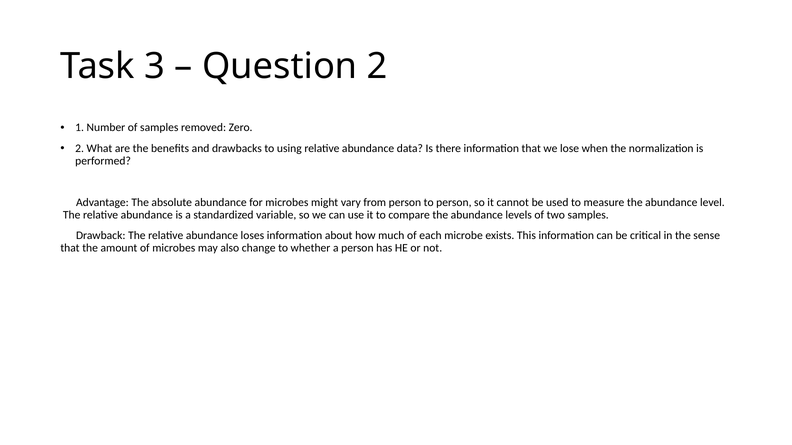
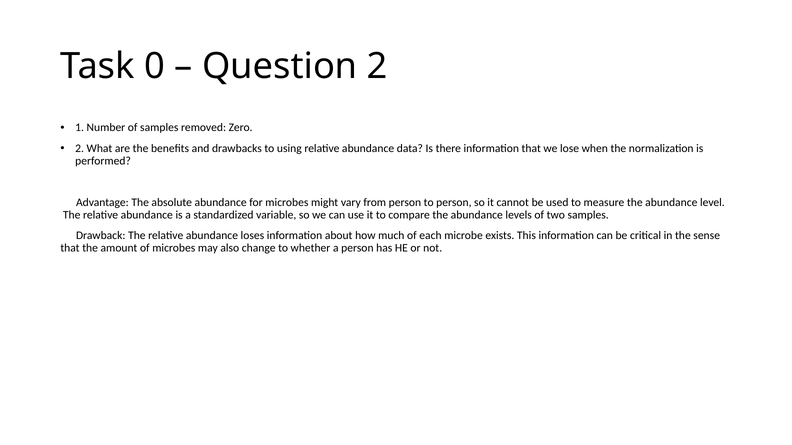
3: 3 -> 0
